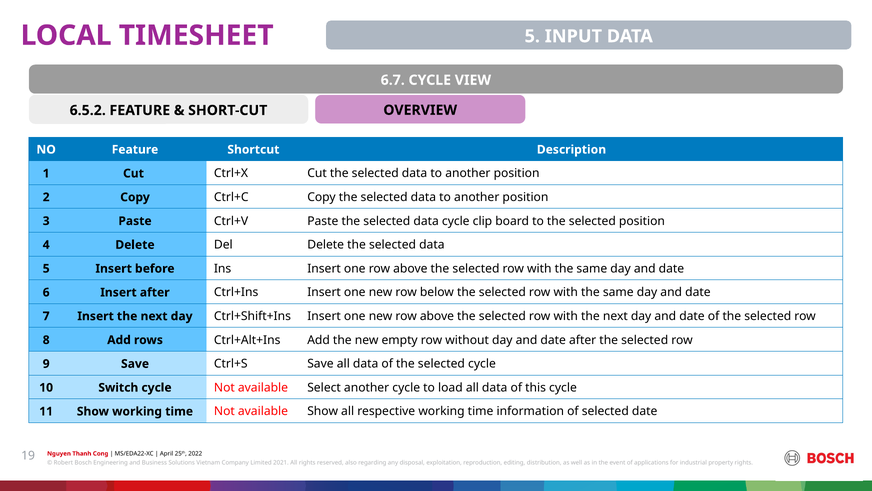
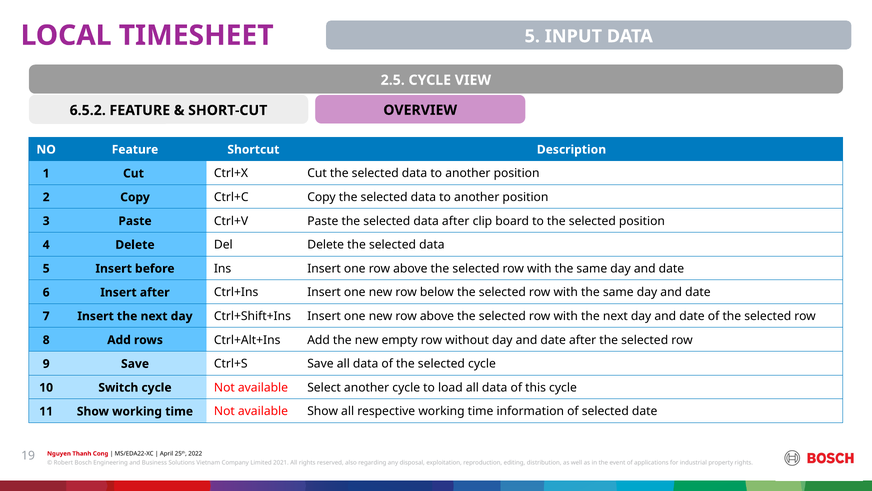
6.7: 6.7 -> 2.5
data cycle: cycle -> after
